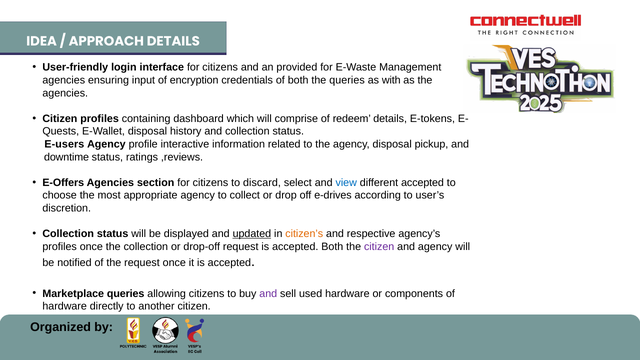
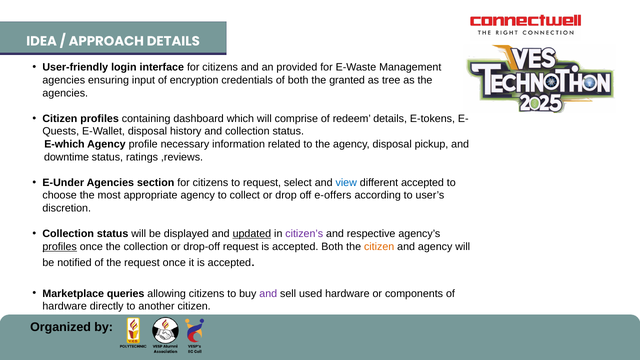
the queries: queries -> granted
with: with -> tree
E-users: E-users -> E-which
interactive: interactive -> necessary
E-Offers: E-Offers -> E-Under
to discard: discard -> request
e-drives: e-drives -> e-offers
citizen’s colour: orange -> purple
profiles at (60, 247) underline: none -> present
citizen at (379, 247) colour: purple -> orange
